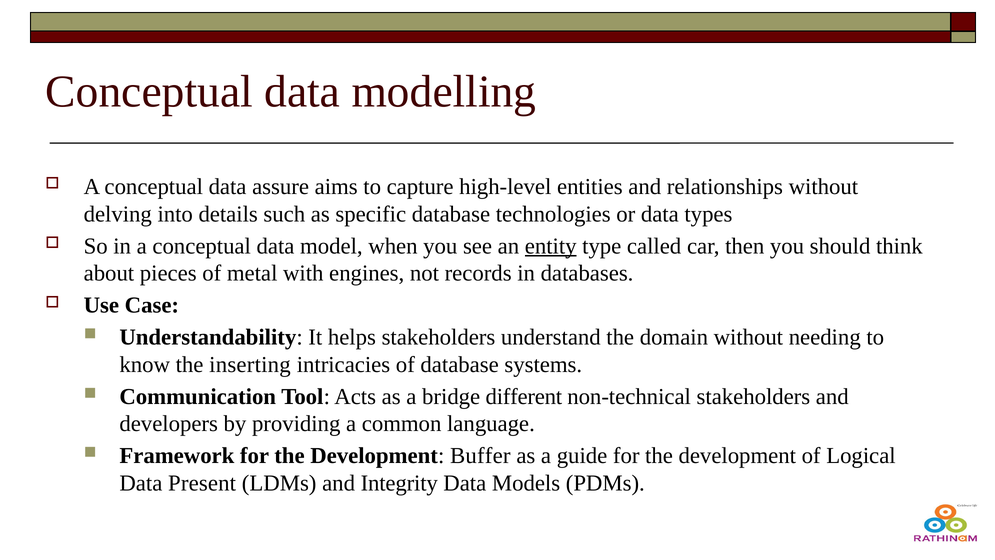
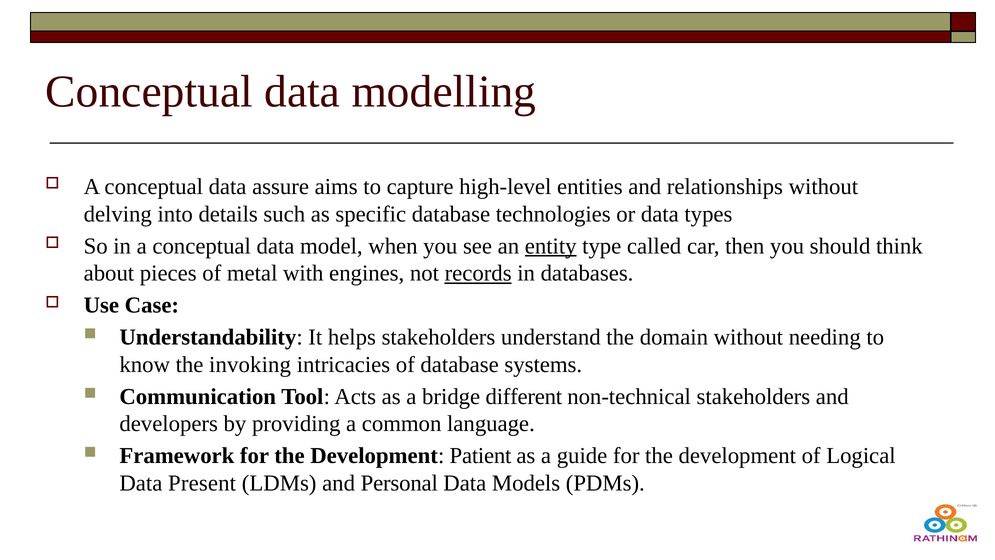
records underline: none -> present
inserting: inserting -> invoking
Buffer: Buffer -> Patient
Integrity: Integrity -> Personal
